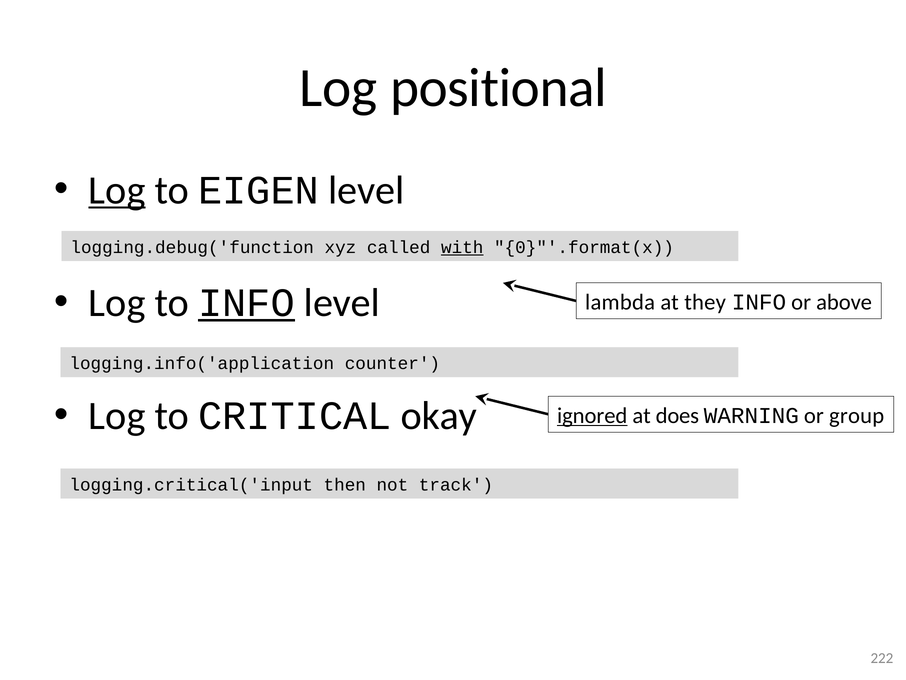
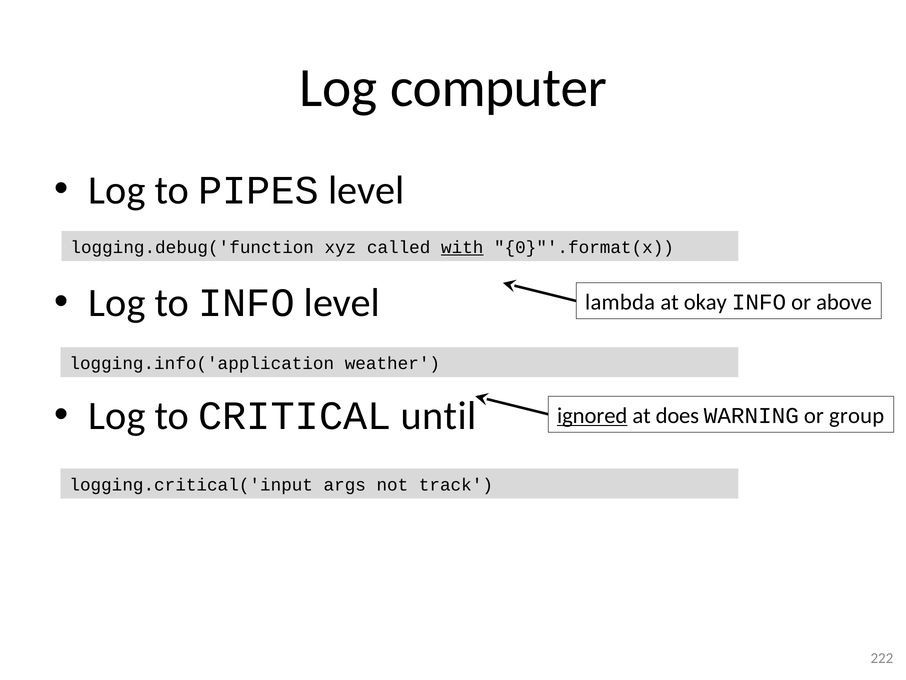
positional: positional -> computer
Log at (117, 190) underline: present -> none
EIGEN: EIGEN -> PIPES
INFO at (246, 303) underline: present -> none
they: they -> okay
counter: counter -> weather
okay: okay -> until
then: then -> args
